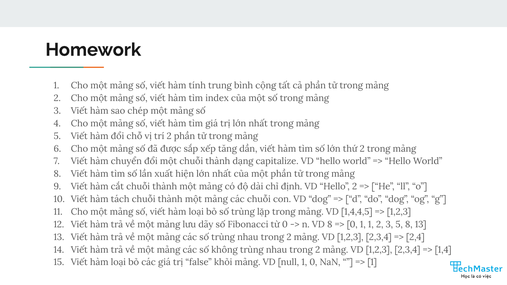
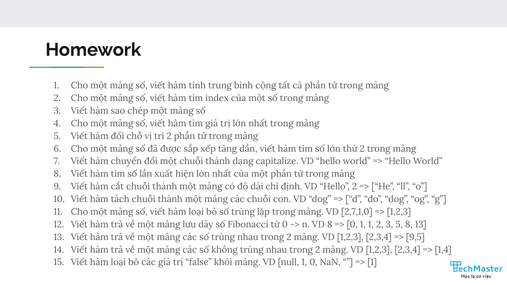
1,4,4,5: 1,4,4,5 -> 2,7,1,0
2,4: 2,4 -> 9,5
